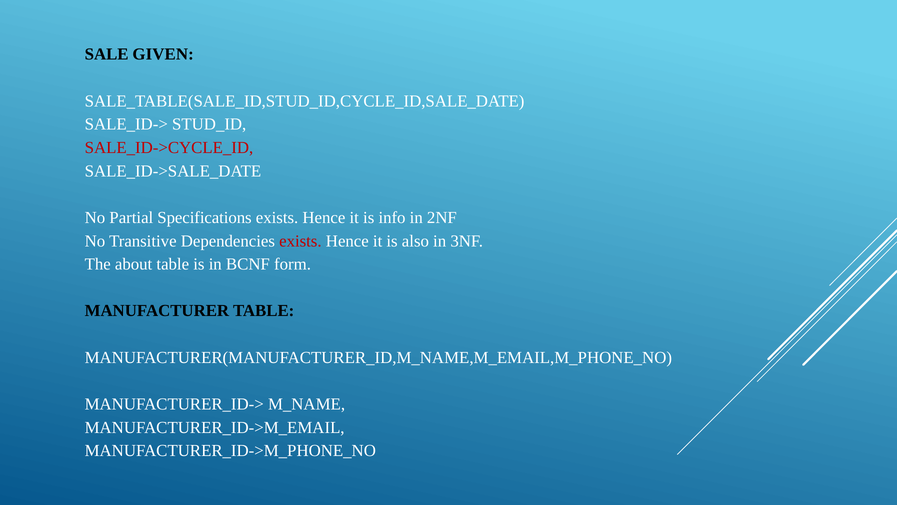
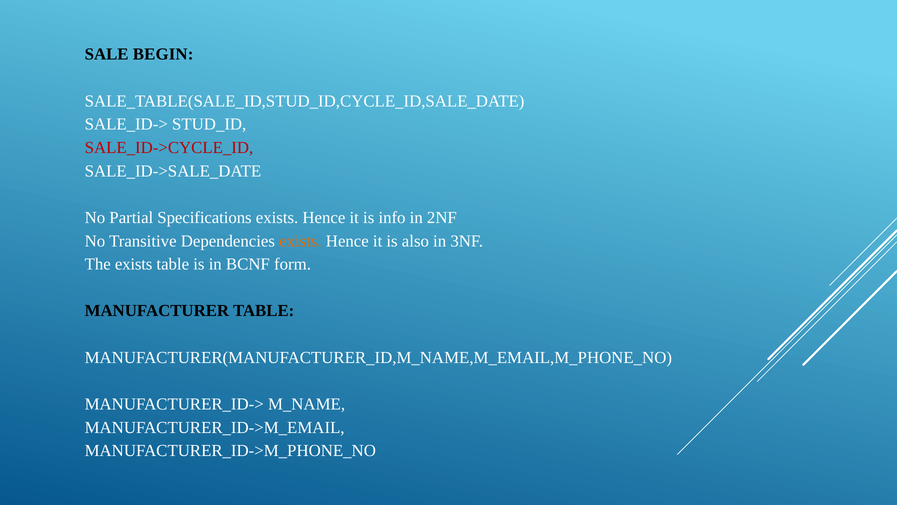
GIVEN: GIVEN -> BEGIN
exists at (300, 241) colour: red -> orange
The about: about -> exists
